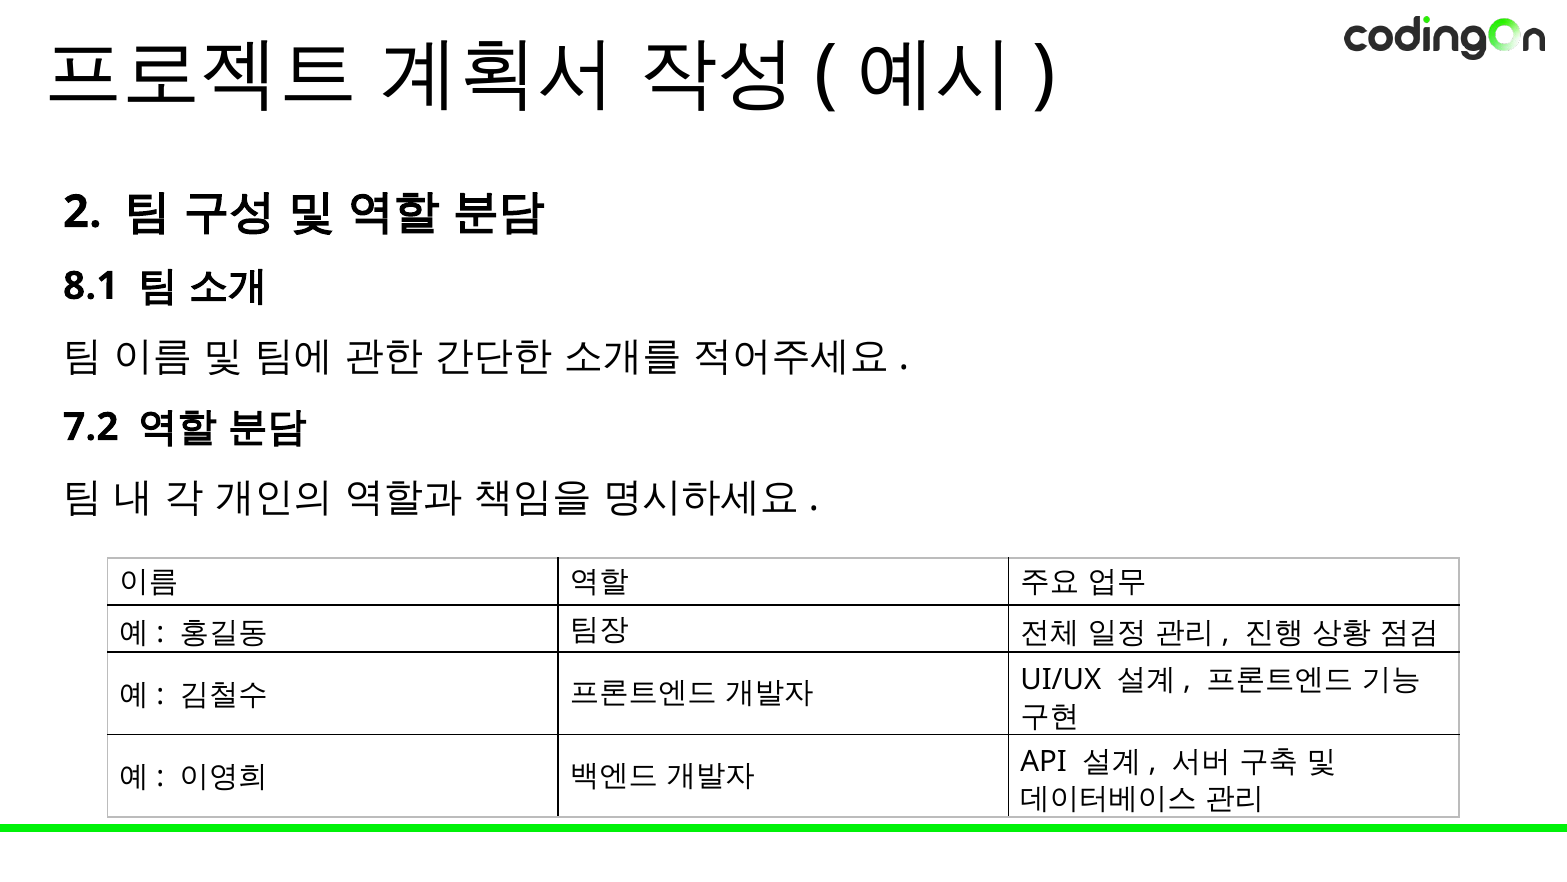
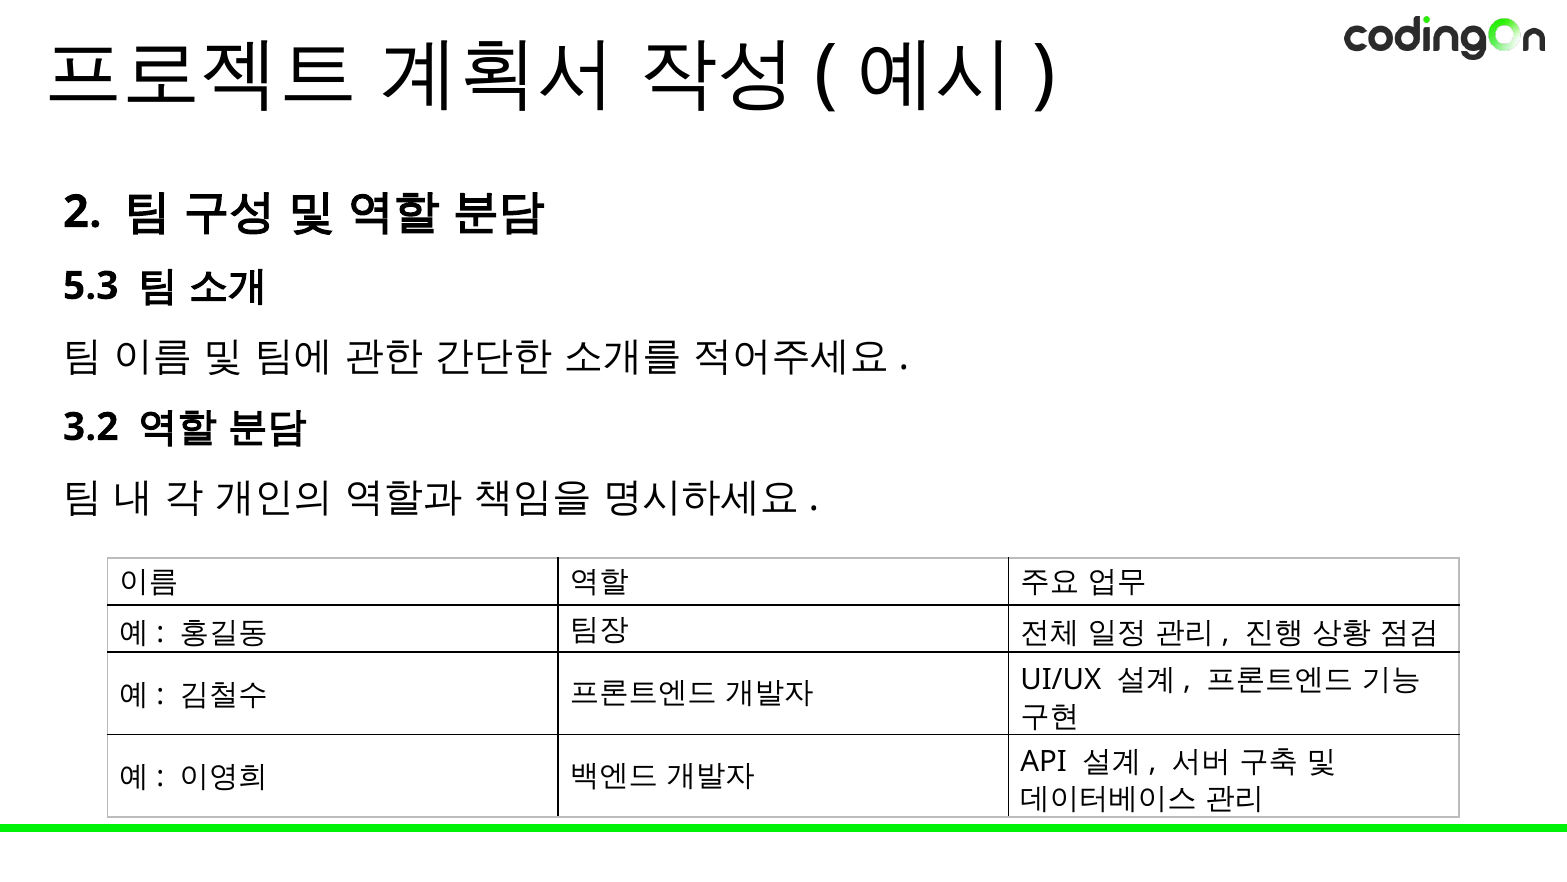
8.1: 8.1 -> 5.3
7.2: 7.2 -> 3.2
